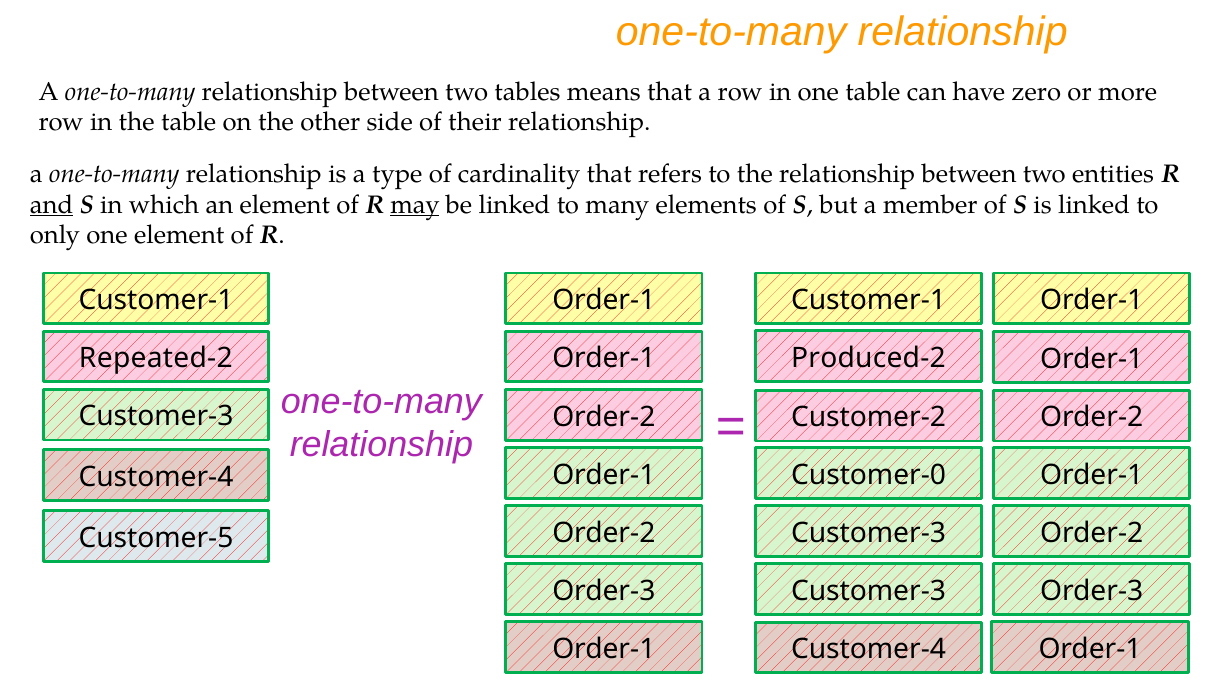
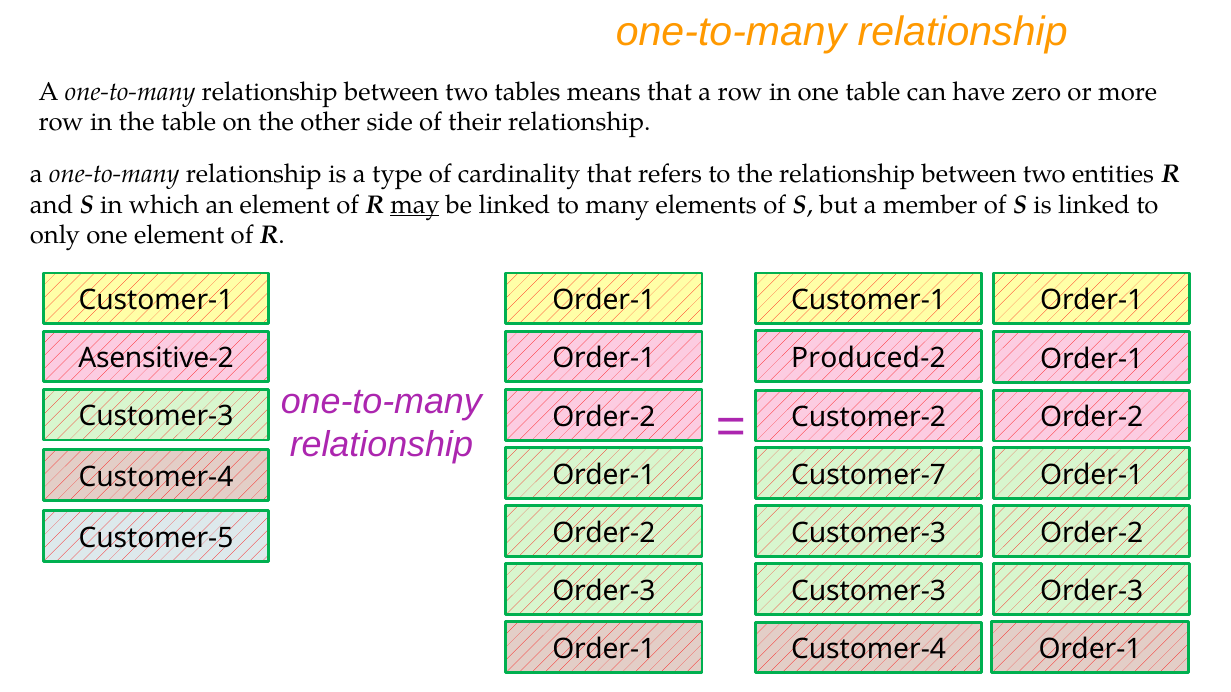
and underline: present -> none
Repeated-2: Repeated-2 -> Asensitive-2
Customer-0: Customer-0 -> Customer-7
